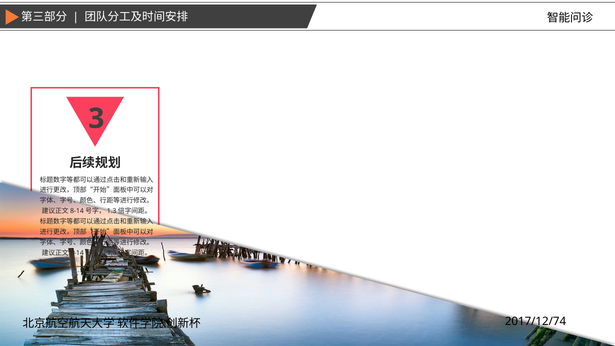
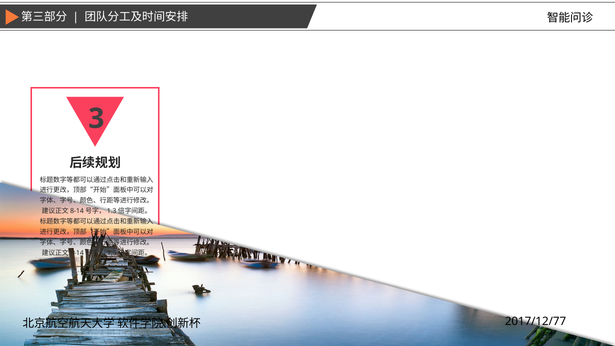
2017/12/74: 2017/12/74 -> 2017/12/77
